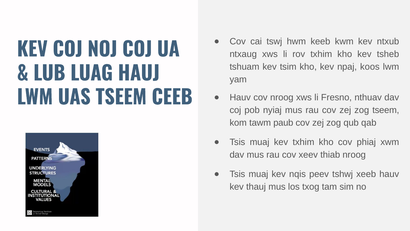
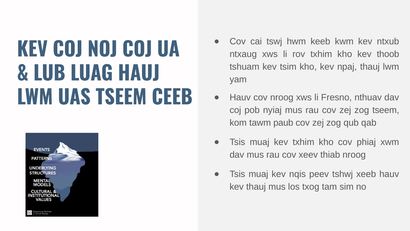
tsheb: tsheb -> thoob
npaj koos: koos -> thauj
